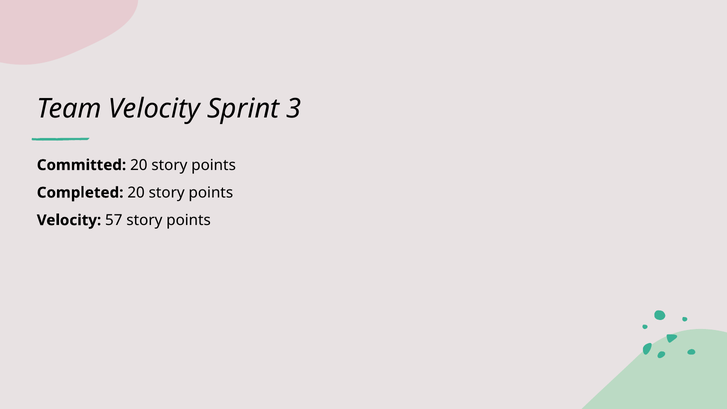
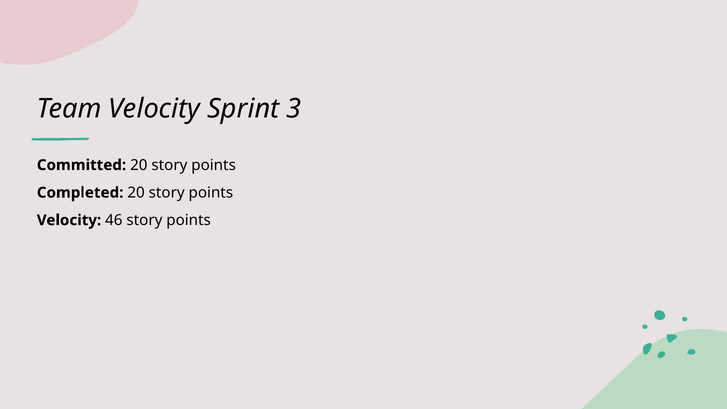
57: 57 -> 46
